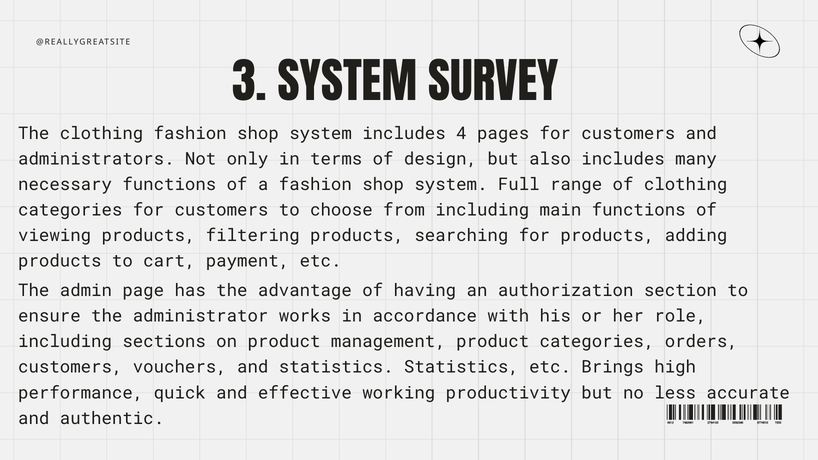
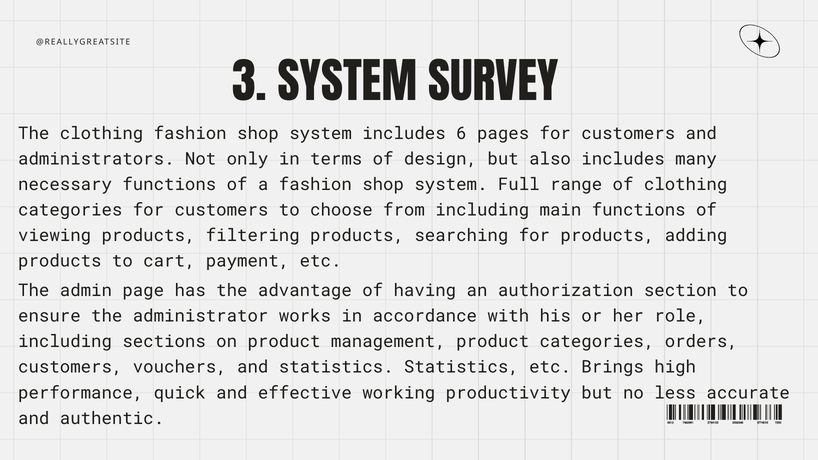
4: 4 -> 6
